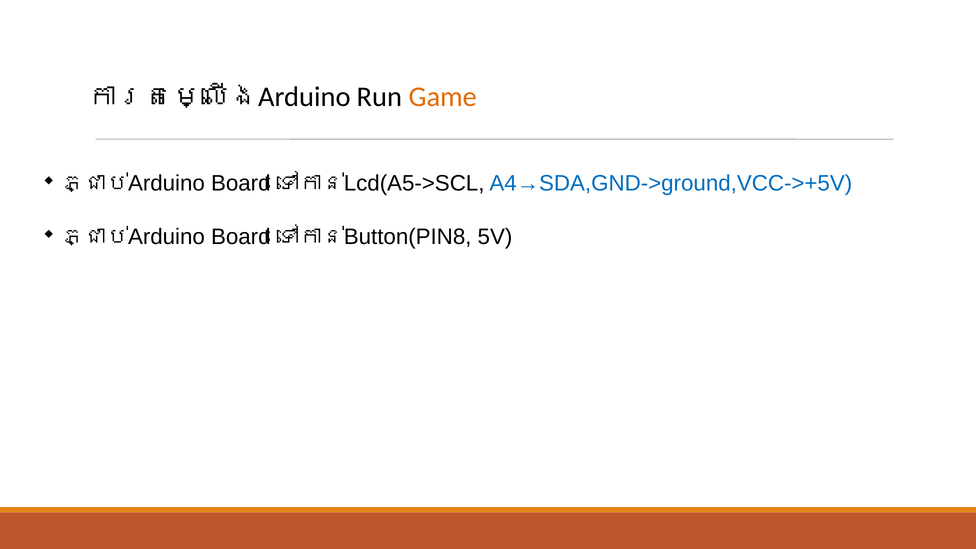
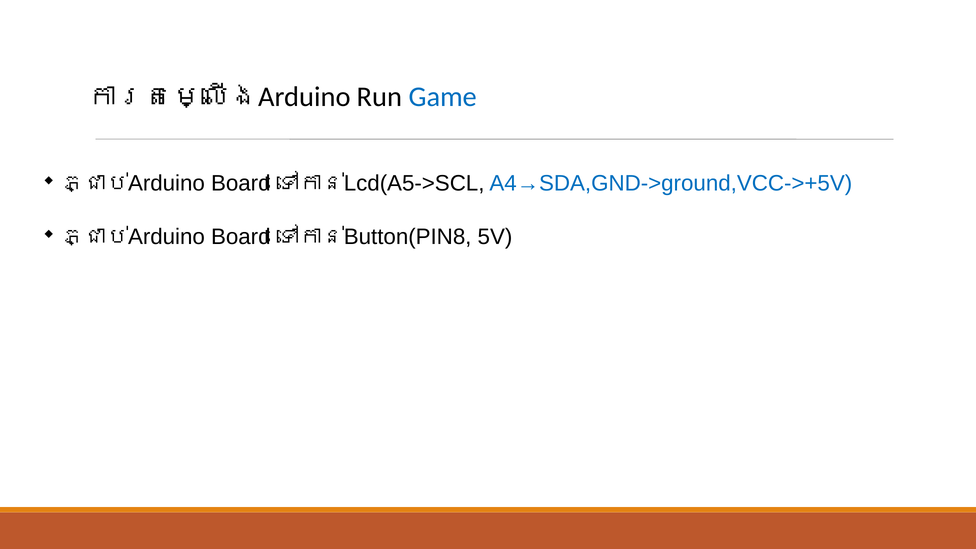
Game colour: orange -> blue
